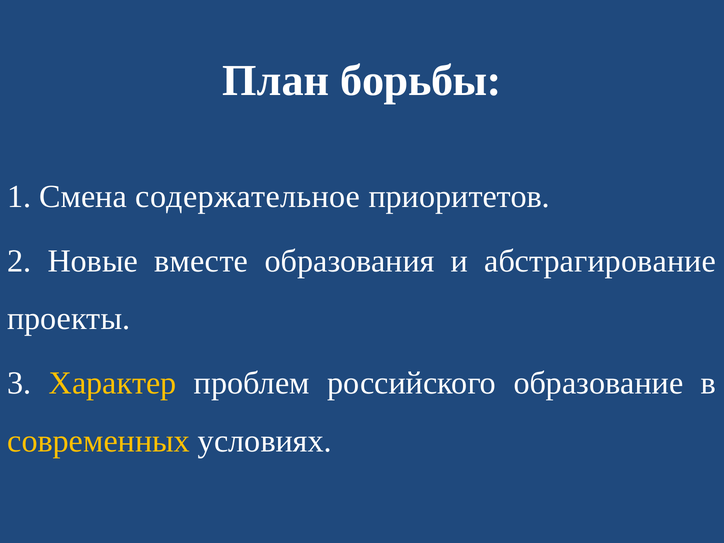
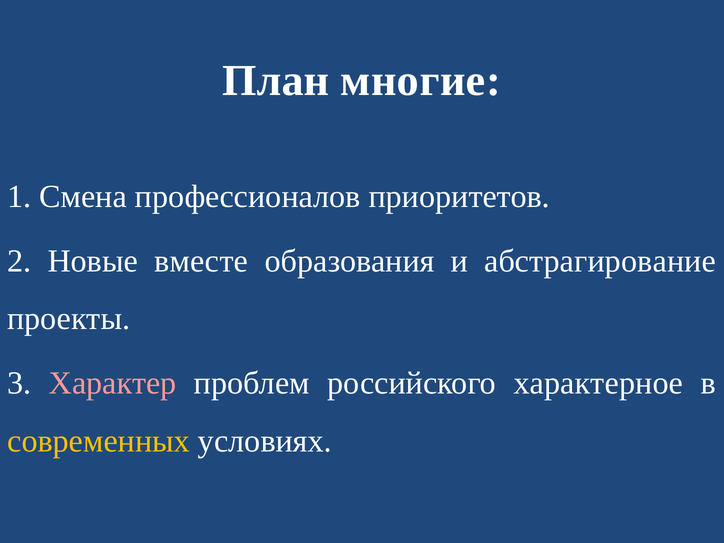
борьбы: борьбы -> многие
содержательное: содержательное -> профессионалов
Характер colour: yellow -> pink
образование: образование -> характерное
